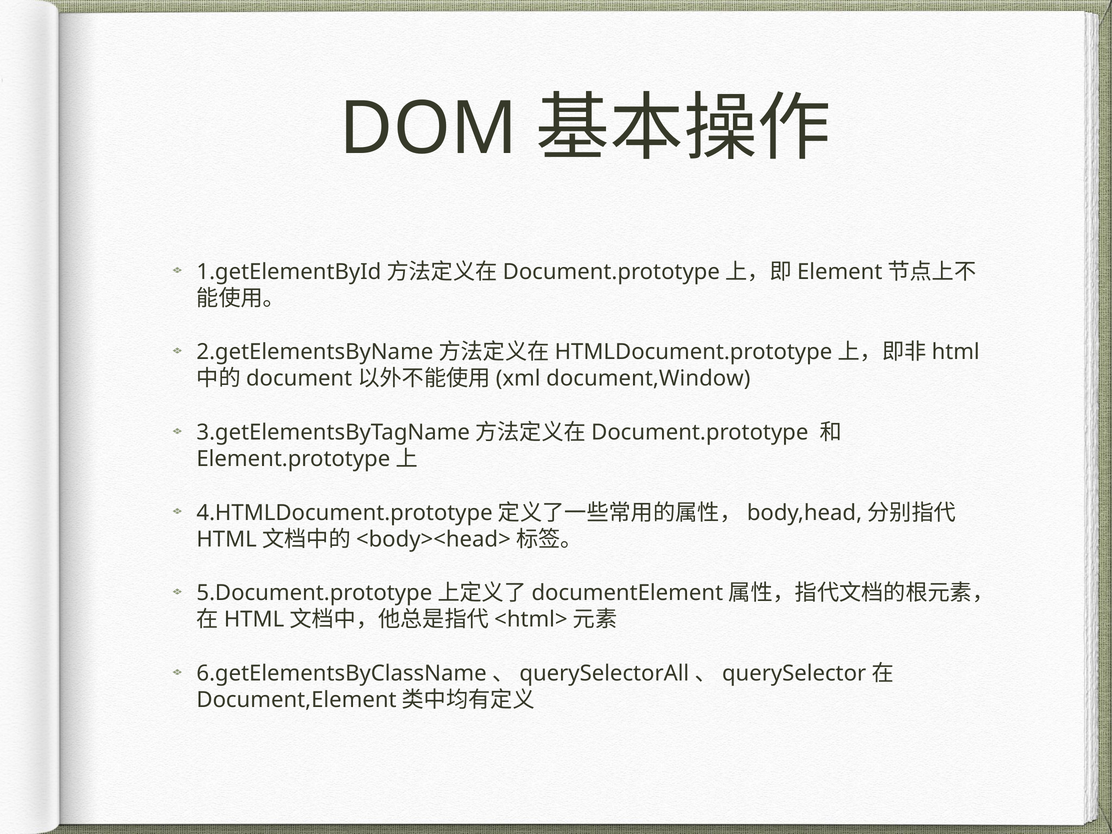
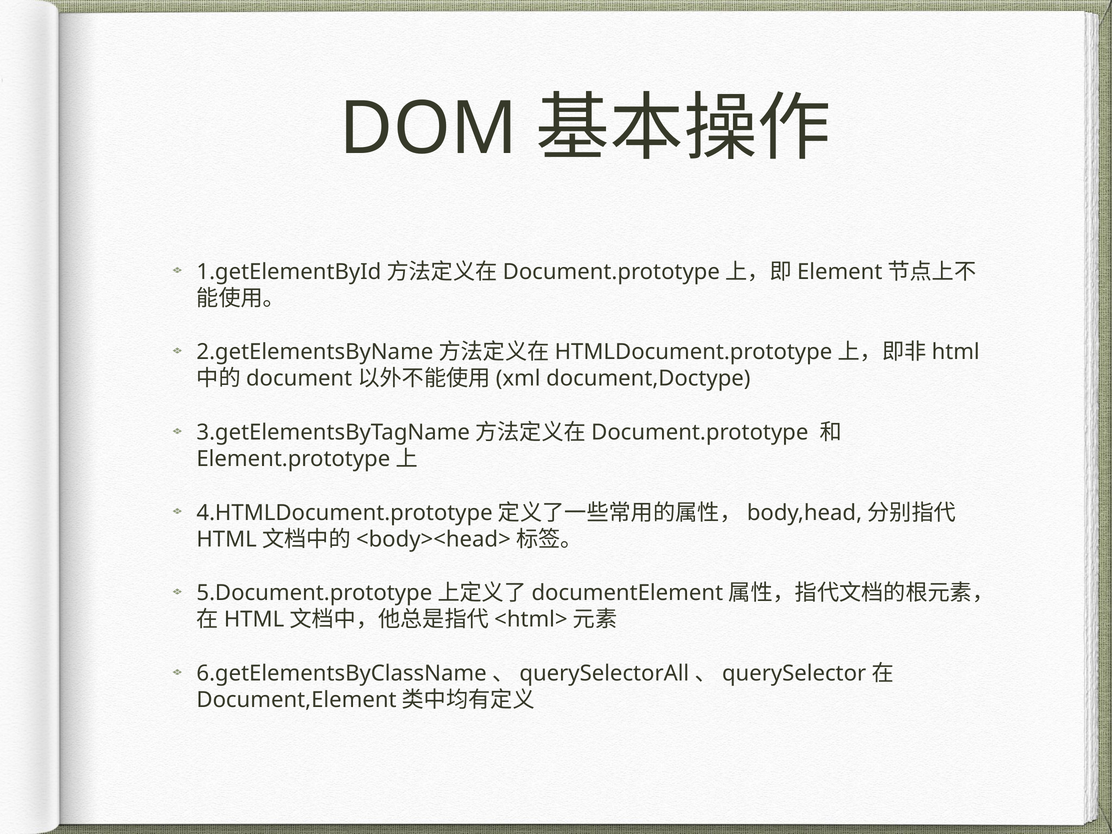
document,Window: document,Window -> document,Doctype
